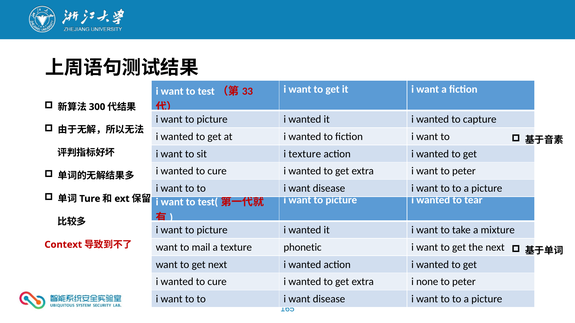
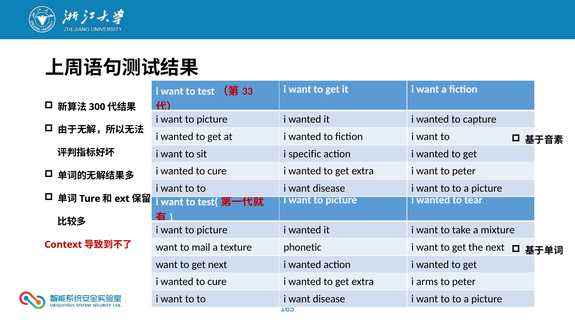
i texture: texture -> specific
none: none -> arms
